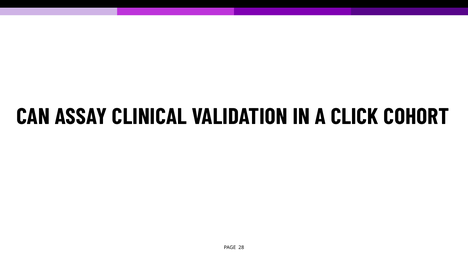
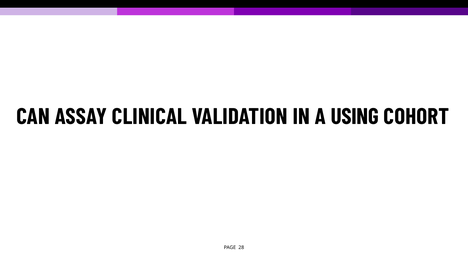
CLICK: CLICK -> USING
